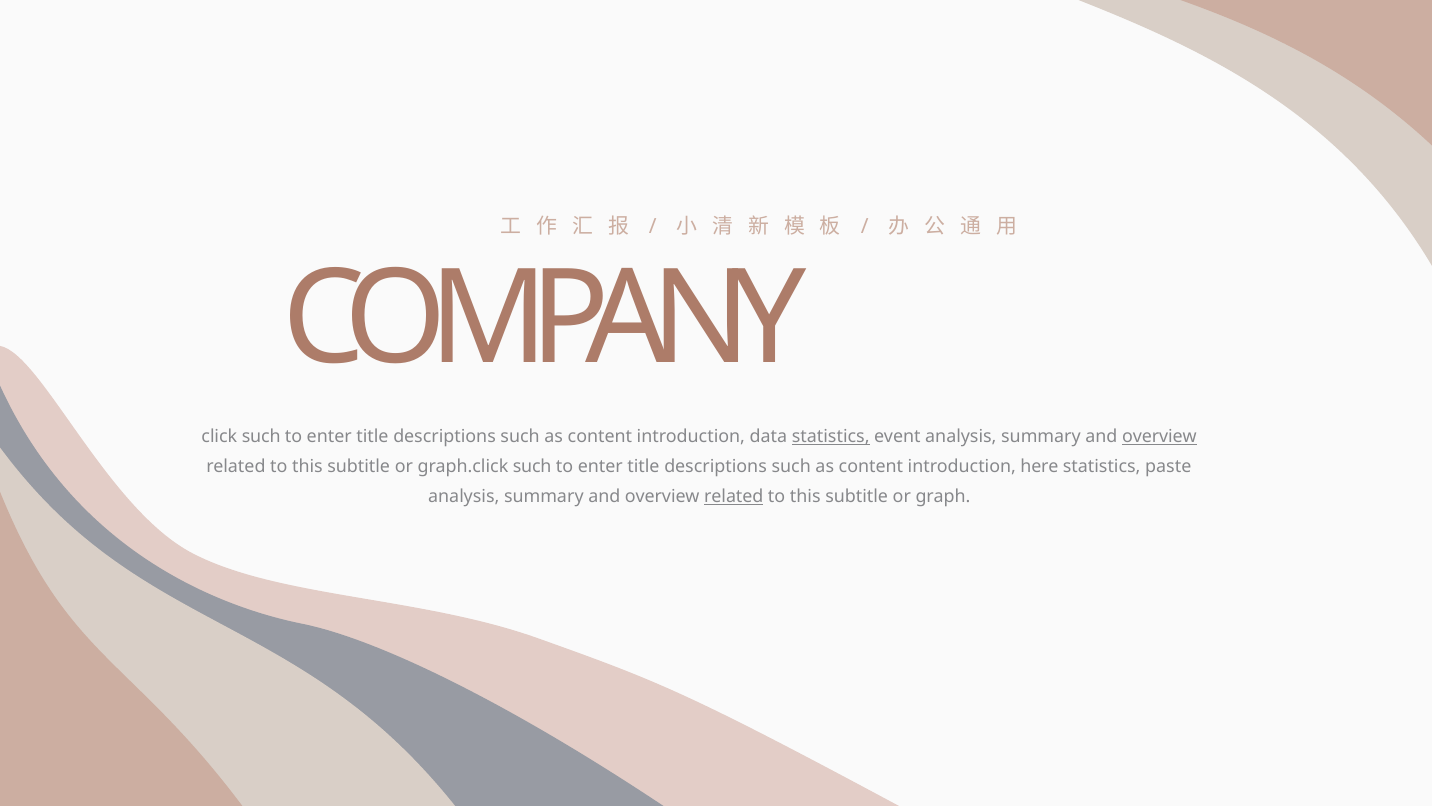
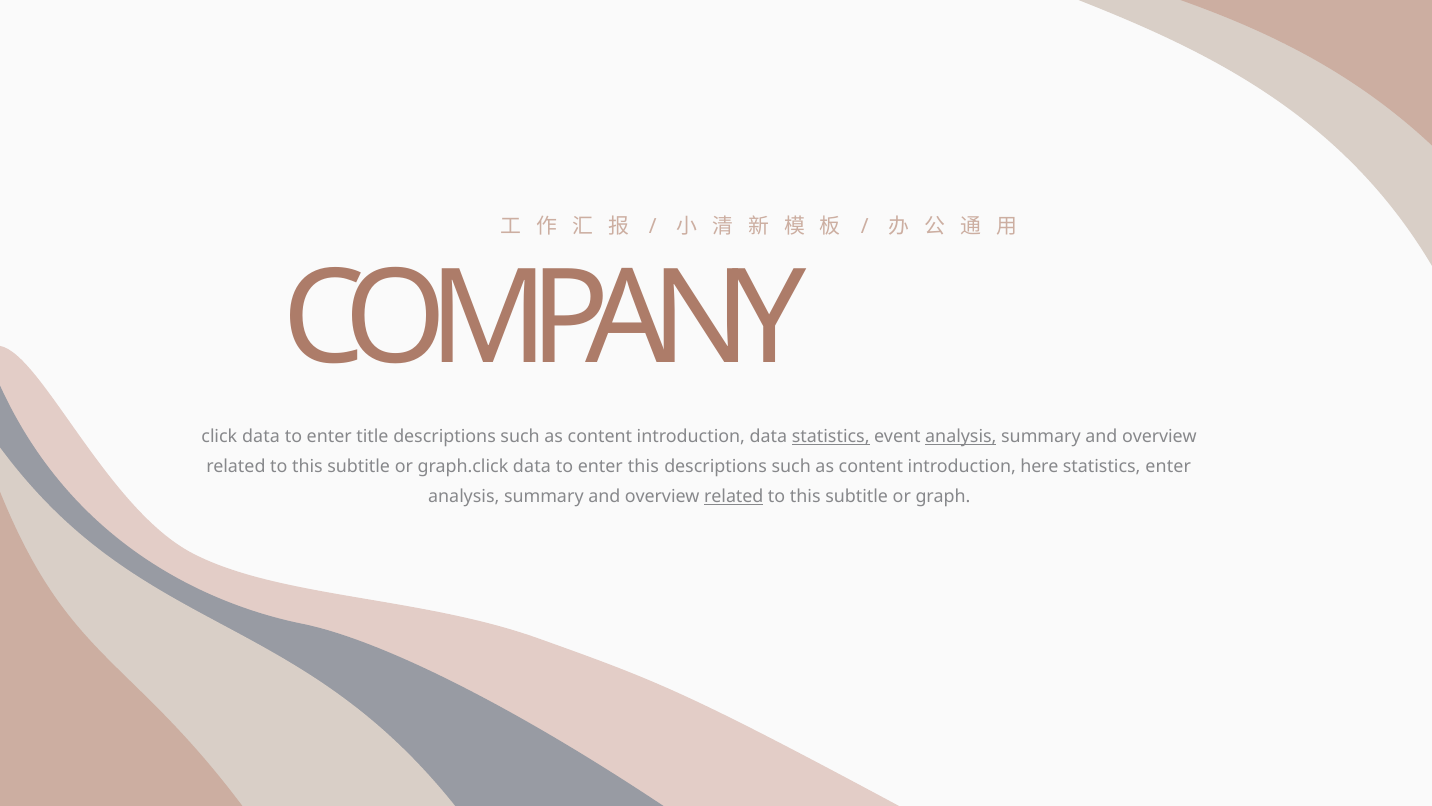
click such: such -> data
analysis at (961, 436) underline: none -> present
overview at (1159, 436) underline: present -> none
graph.click such: such -> data
title at (644, 467): title -> this
statistics paste: paste -> enter
